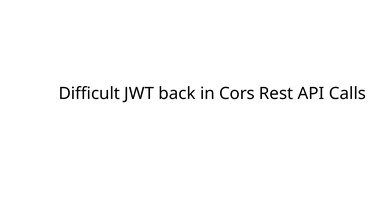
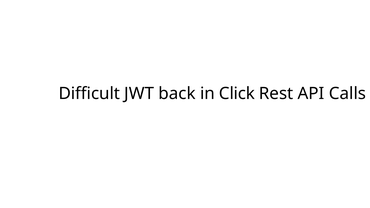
Cors: Cors -> Click
